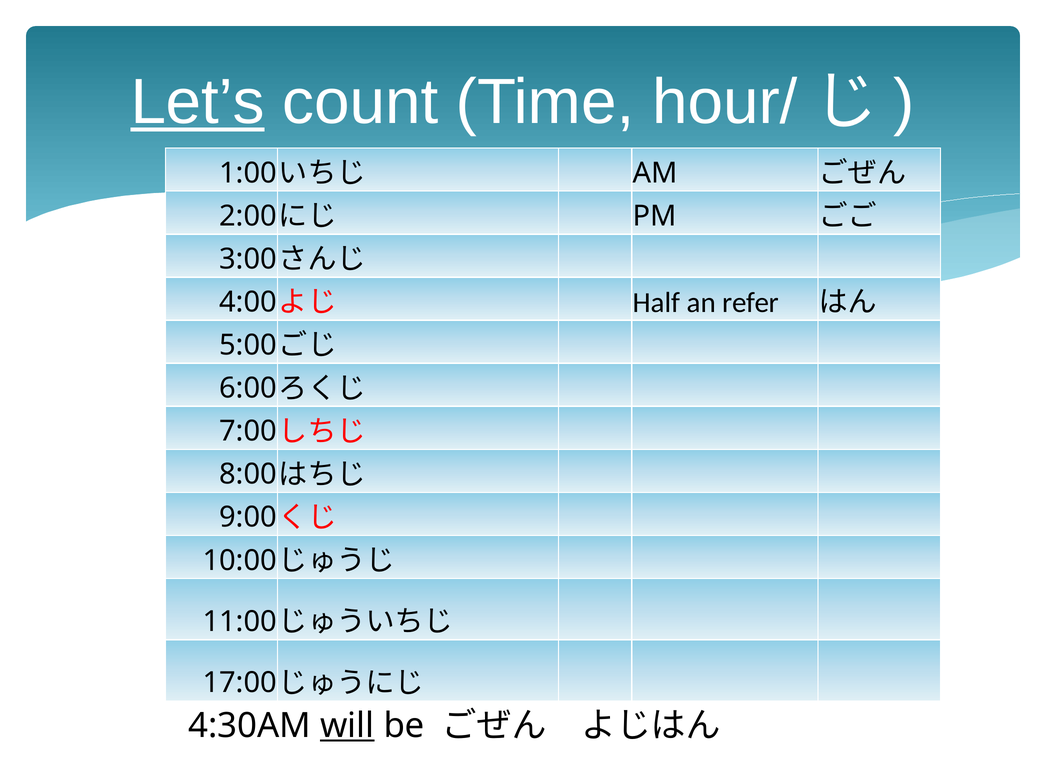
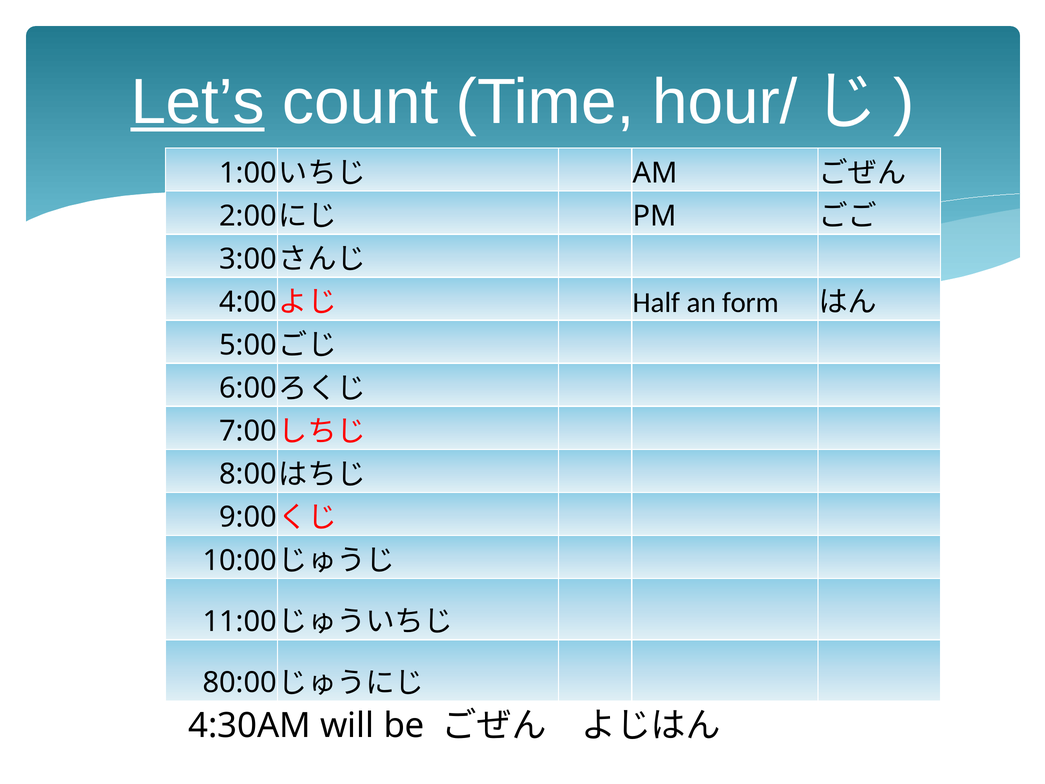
refer: refer -> form
17:00: 17:00 -> 80:00
will underline: present -> none
